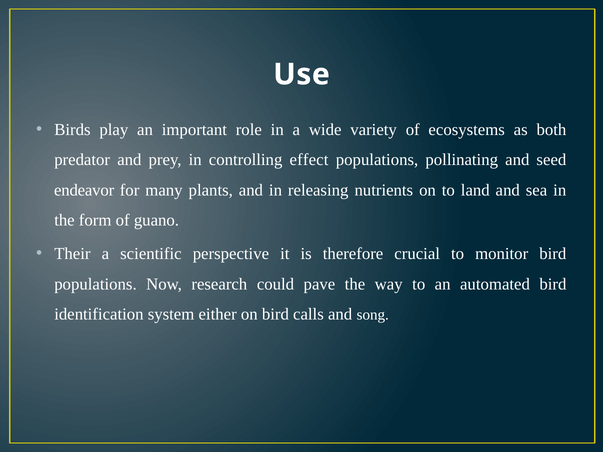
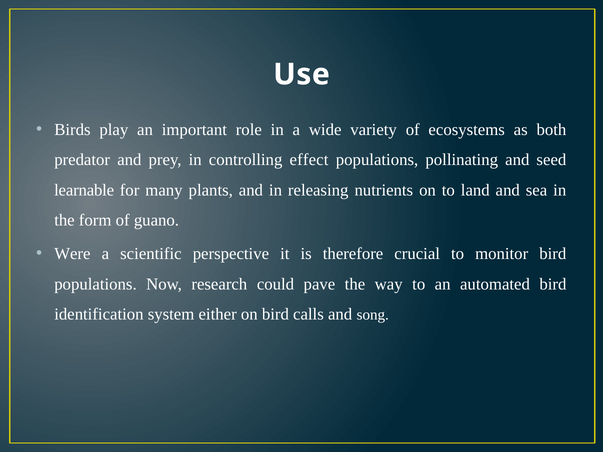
endeavor: endeavor -> learnable
Their: Their -> Were
